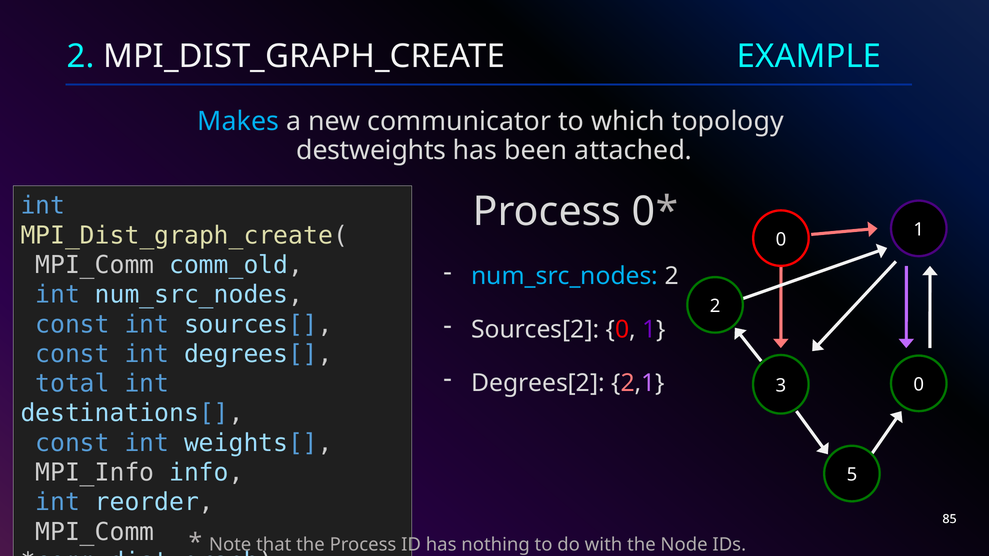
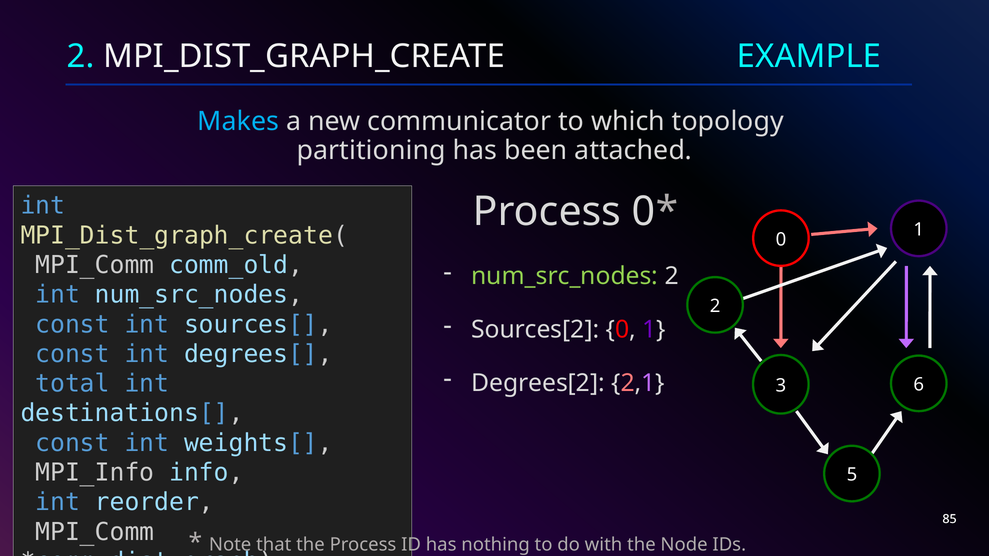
destweights: destweights -> partitioning
num_src_nodes at (565, 276) colour: light blue -> light green
3 0: 0 -> 6
